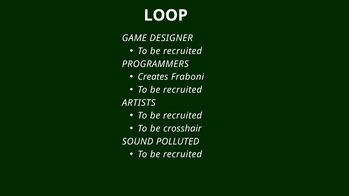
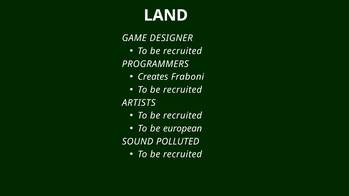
LOOP: LOOP -> LAND
crosshair: crosshair -> european
